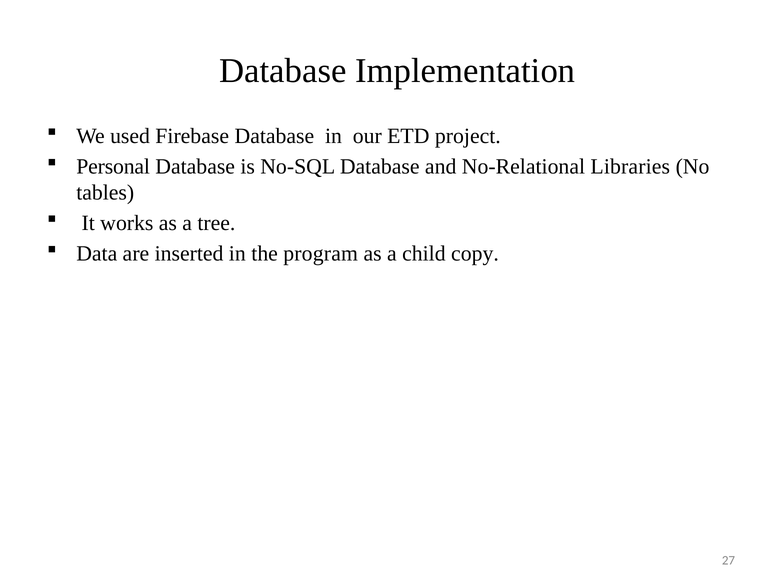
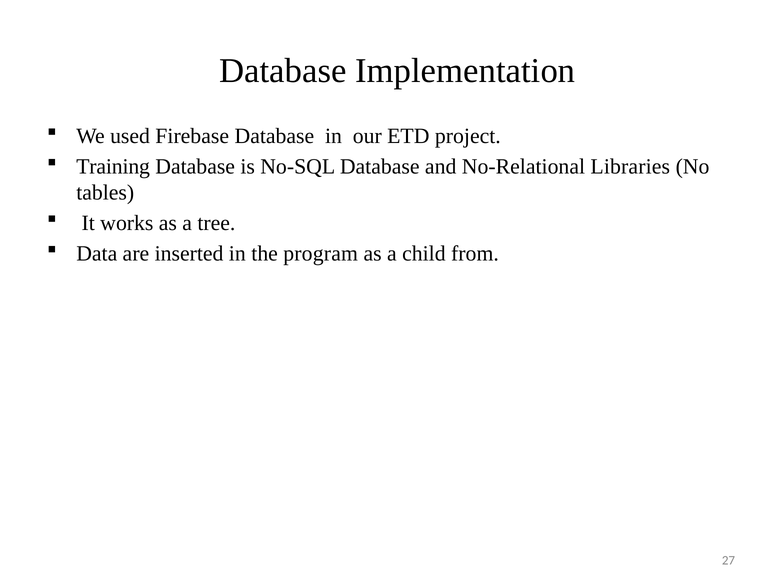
Personal: Personal -> Training
copy: copy -> from
